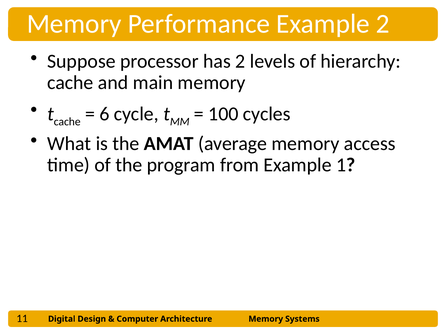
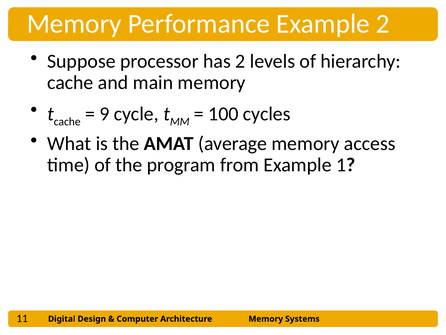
6: 6 -> 9
